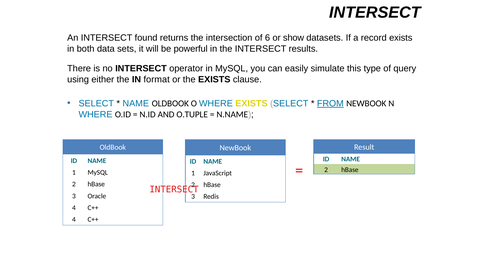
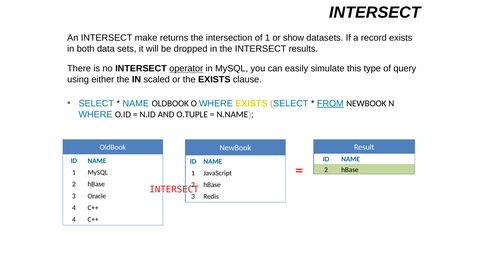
found: found -> make
of 6: 6 -> 1
powerful: powerful -> dropped
operator underline: none -> present
format: format -> scaled
